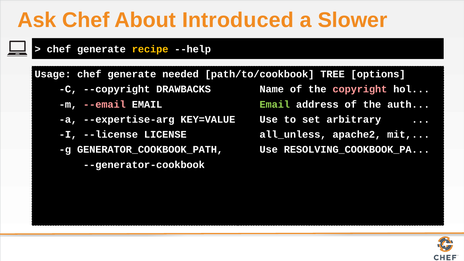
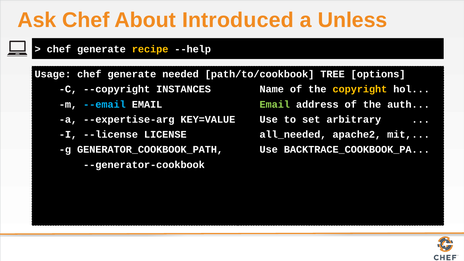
Slower: Slower -> Unless
DRAWBACKS: DRAWBACKS -> INSTANCES
copyright colour: pink -> yellow
--email colour: pink -> light blue
all_unless: all_unless -> all_needed
RESOLVING_COOKBOOK_PA: RESOLVING_COOKBOOK_PA -> BACKTRACE_COOKBOOK_PA
